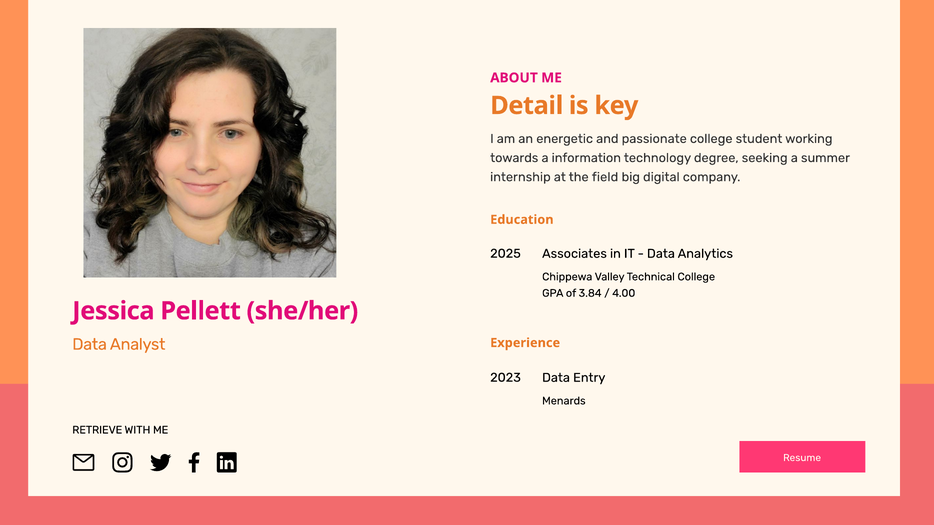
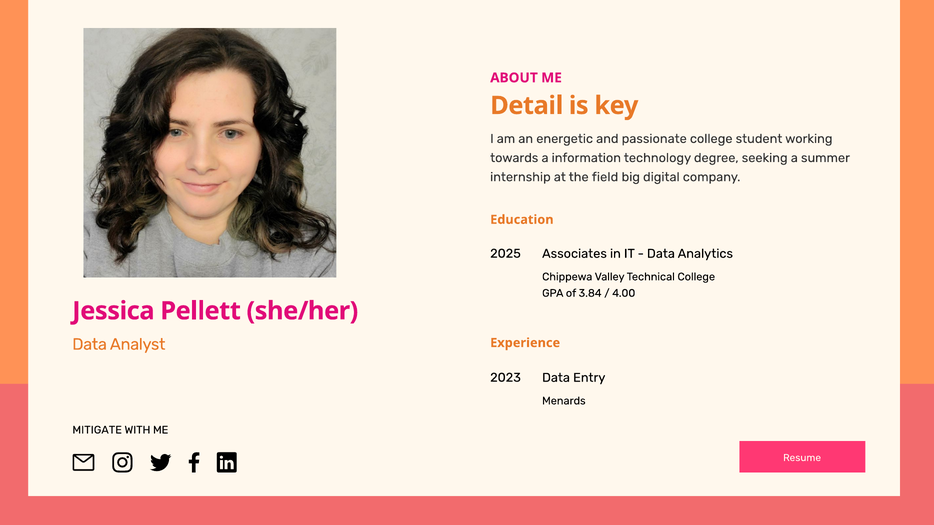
RETRIEVE: RETRIEVE -> MITIGATE
